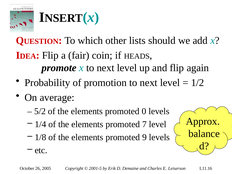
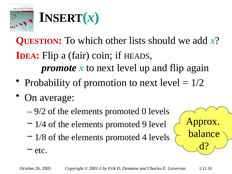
5/2: 5/2 -> 9/2
7: 7 -> 9
9: 9 -> 4
